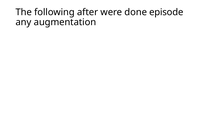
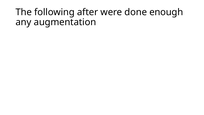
episode: episode -> enough
